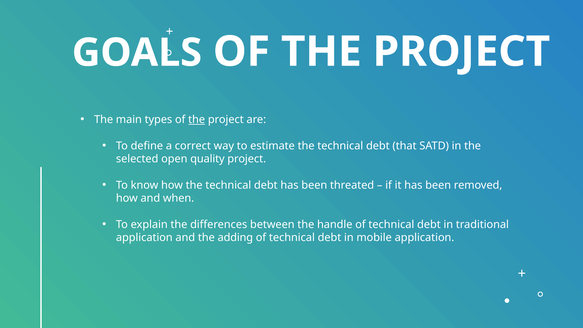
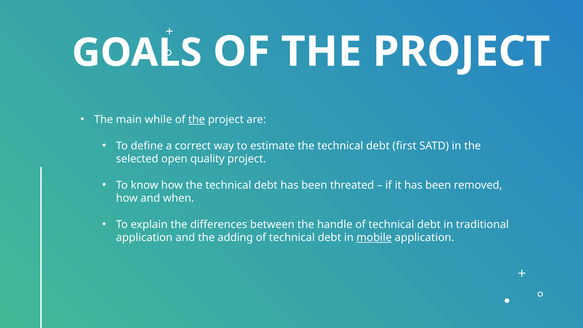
types: types -> while
that: that -> first
mobile underline: none -> present
